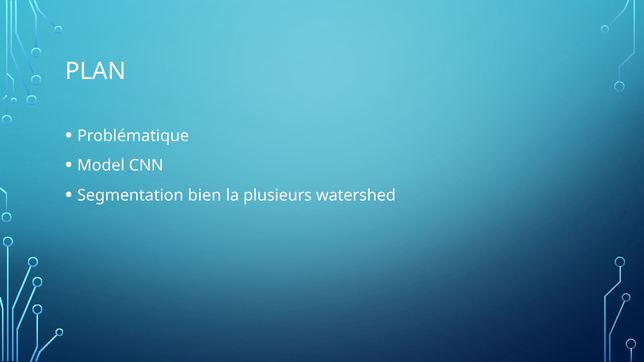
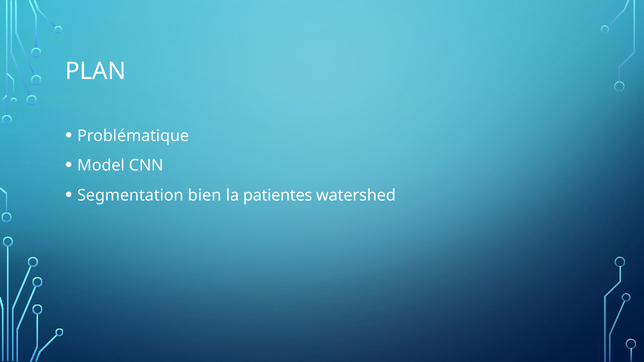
plusieurs: plusieurs -> patientes
